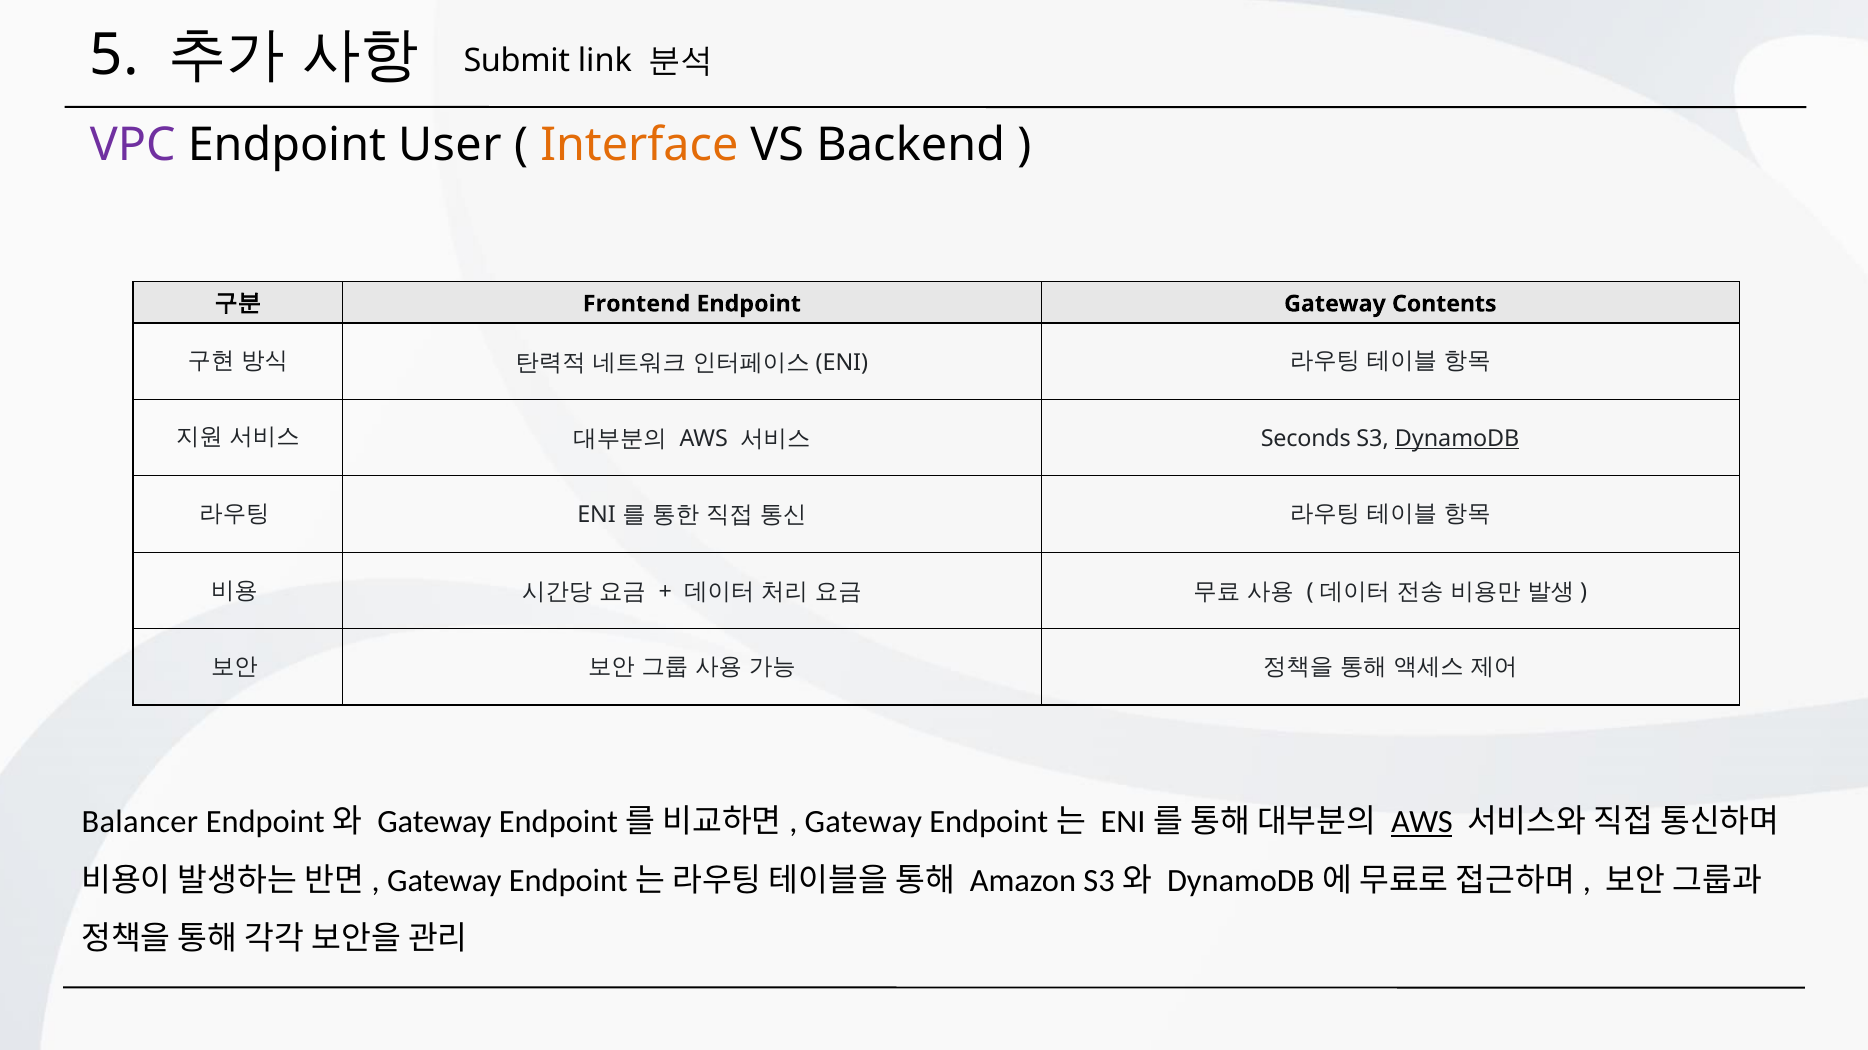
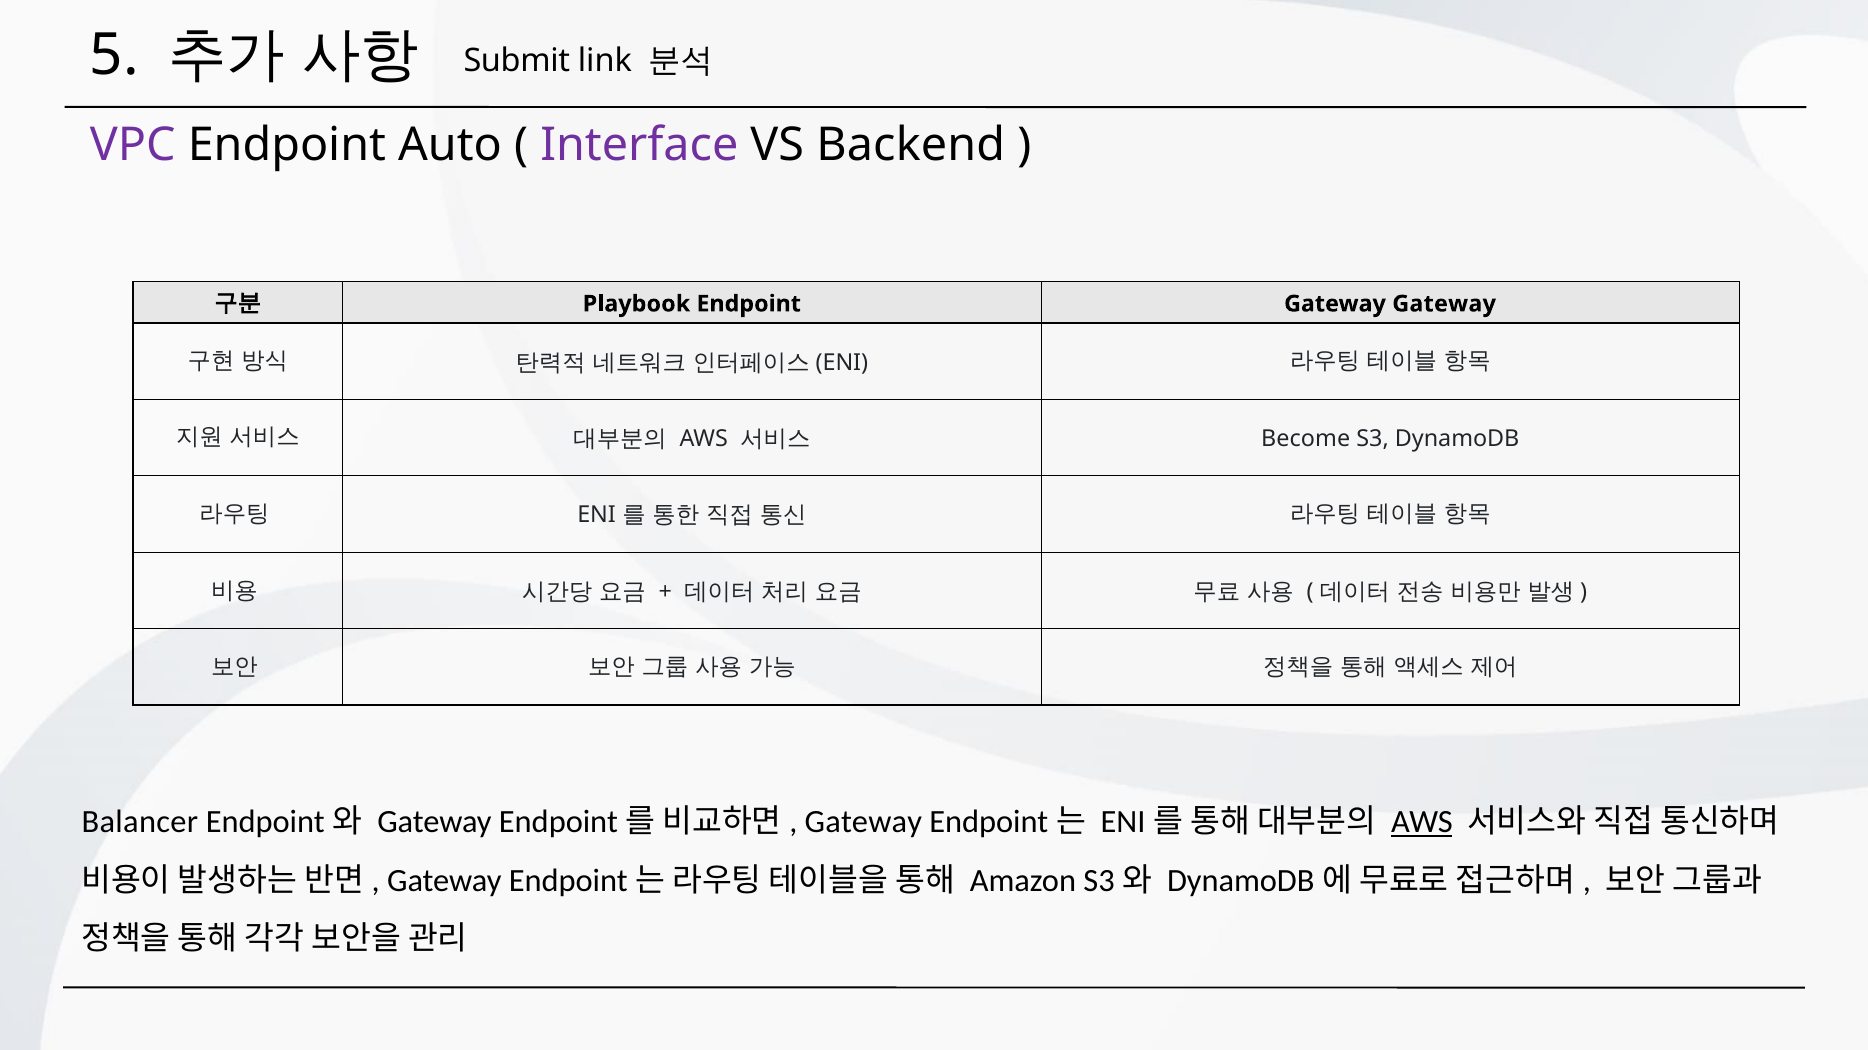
User: User -> Auto
Interface colour: orange -> purple
Frontend: Frontend -> Playbook
Gateway Contents: Contents -> Gateway
Seconds: Seconds -> Become
DynamoDB underline: present -> none
